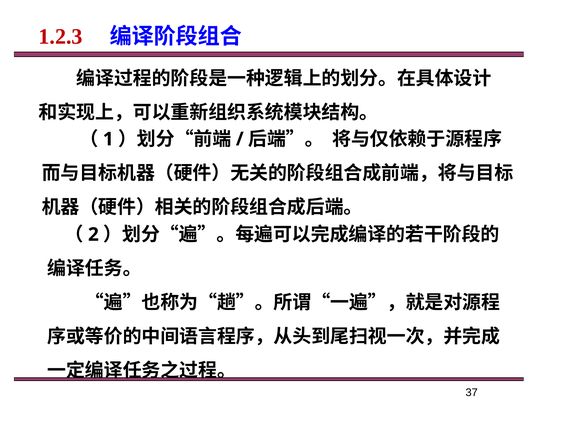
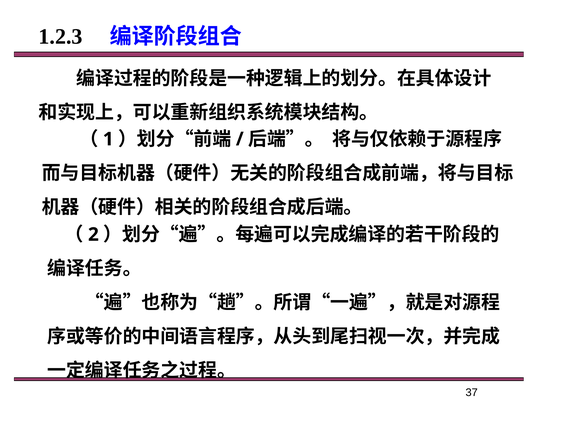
1.2.3 colour: red -> black
